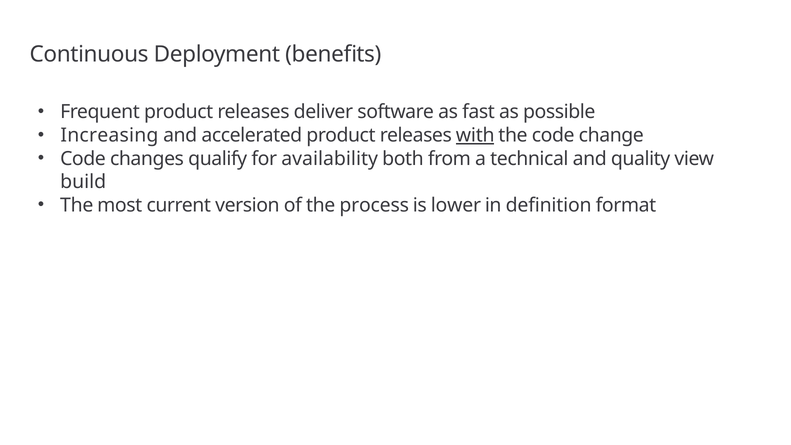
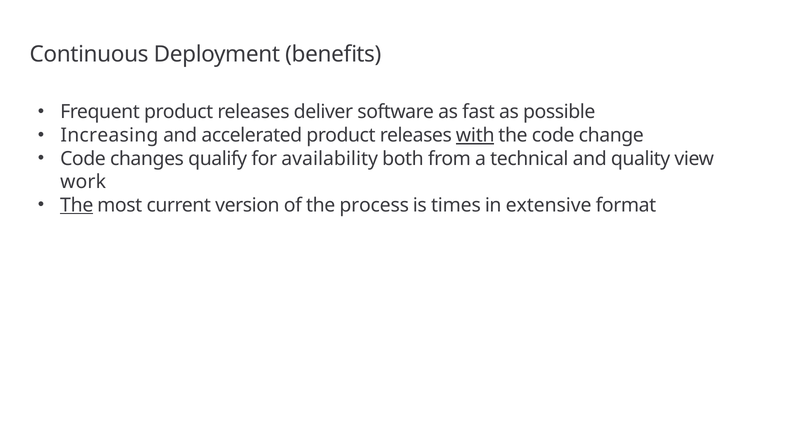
build: build -> work
The at (77, 205) underline: none -> present
lower: lower -> times
definition: definition -> extensive
